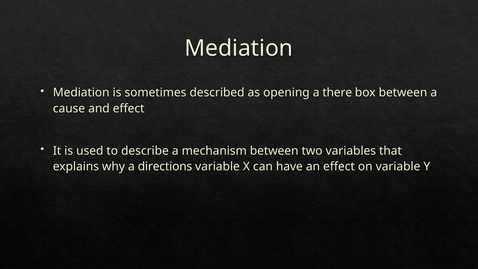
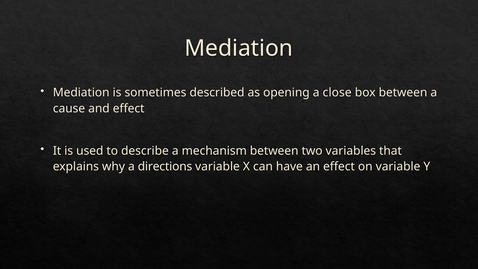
there: there -> close
